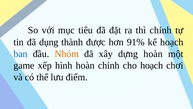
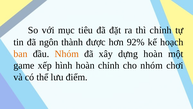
dụng: dụng -> ngôn
91%: 91% -> 92%
ban colour: blue -> orange
cho hoạch: hoạch -> nhóm
